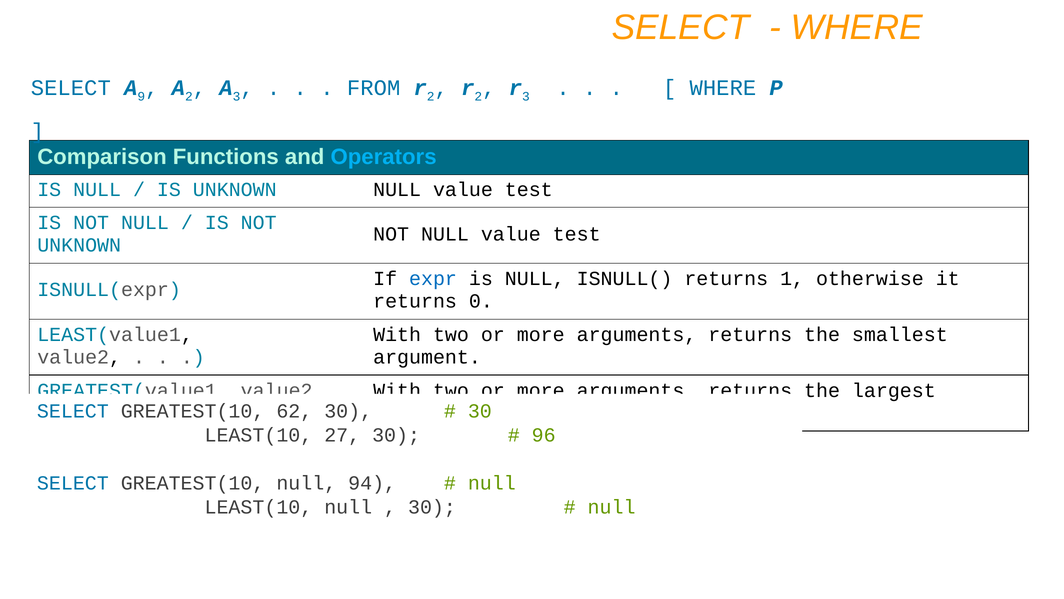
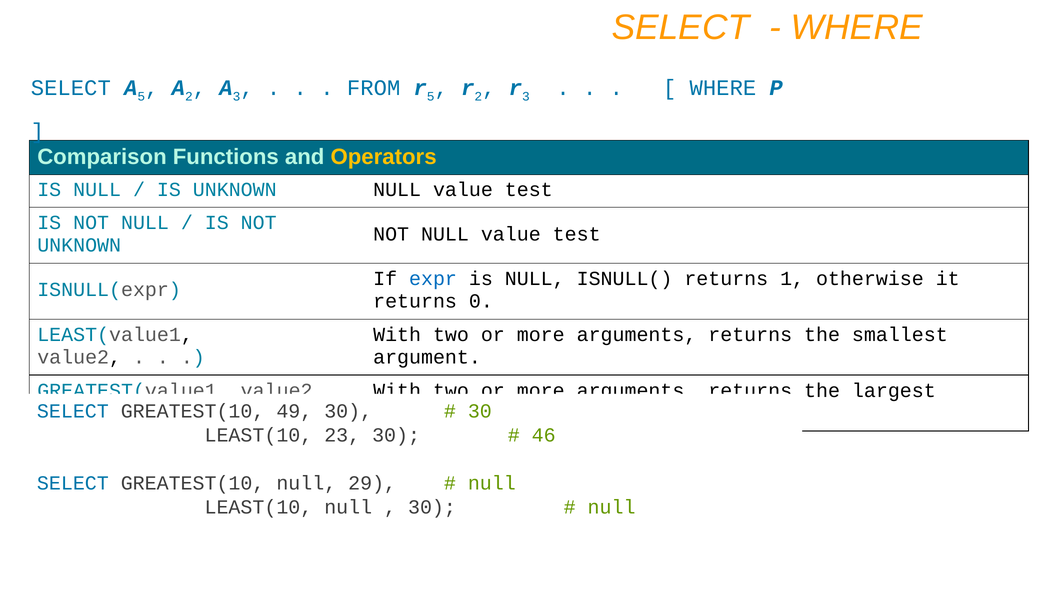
9 at (141, 96): 9 -> 5
2 at (431, 96): 2 -> 5
Operators colour: light blue -> yellow
62: 62 -> 49
27: 27 -> 23
96: 96 -> 46
94: 94 -> 29
